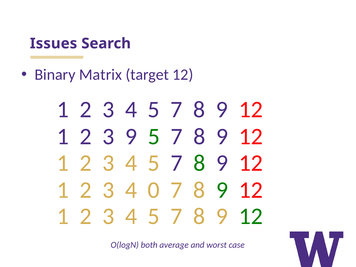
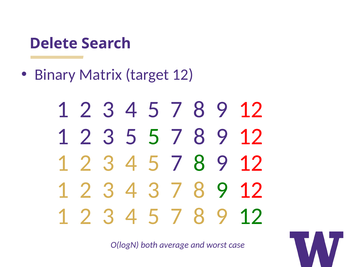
Issues: Issues -> Delete
3 9: 9 -> 5
4 0: 0 -> 3
